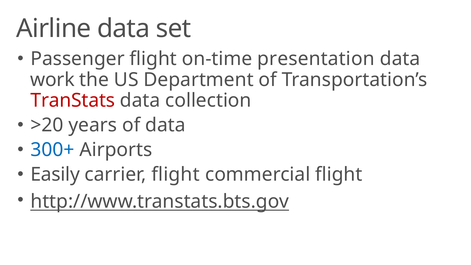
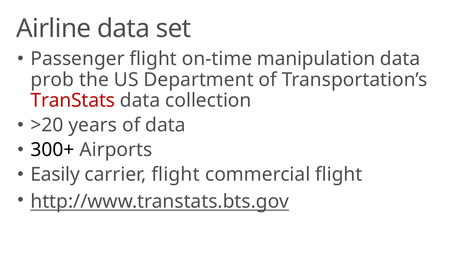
presentation: presentation -> manipulation
work: work -> prob
300+ colour: blue -> black
